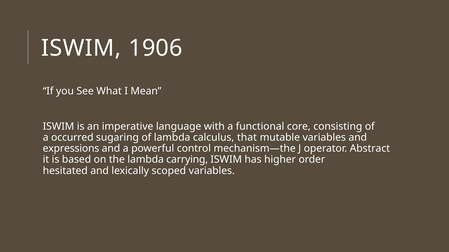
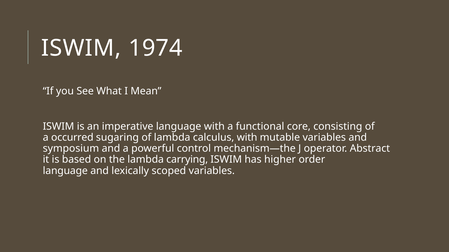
1906: 1906 -> 1974
calculus that: that -> with
expressions: expressions -> symposium
hesitated at (65, 171): hesitated -> language
